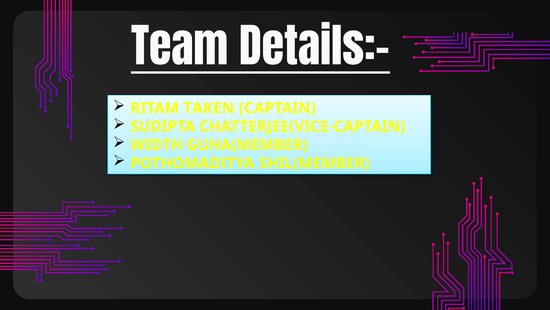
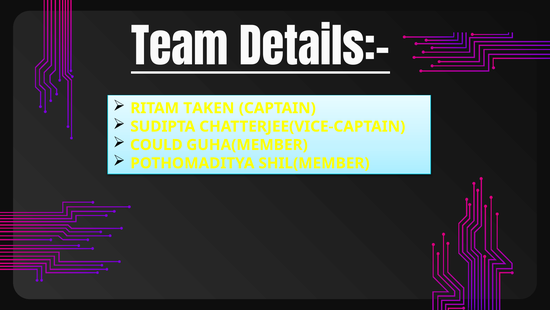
WIDTH: WIDTH -> COULD
